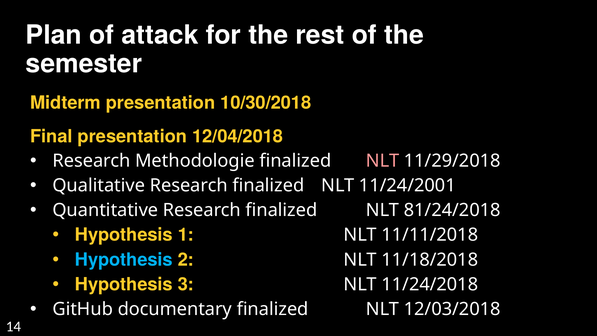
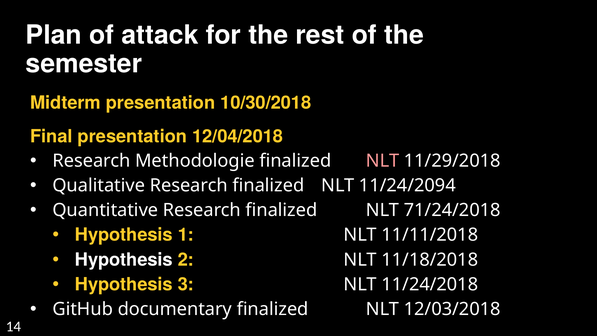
11/24/2001: 11/24/2001 -> 11/24/2094
81/24/2018: 81/24/2018 -> 71/24/2018
Hypothesis at (124, 260) colour: light blue -> white
